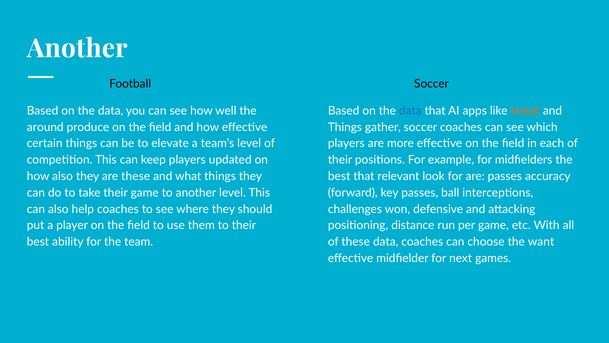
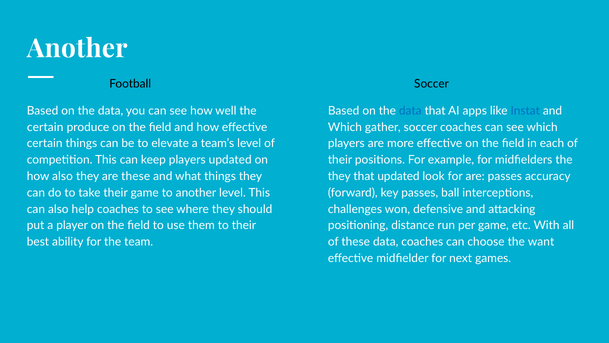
Instat colour: orange -> blue
around at (45, 127): around -> certain
Things at (345, 127): Things -> Which
best at (339, 176): best -> they
that relevant: relevant -> updated
